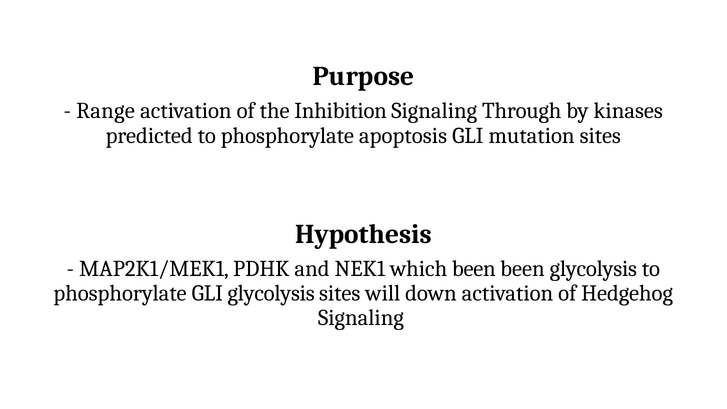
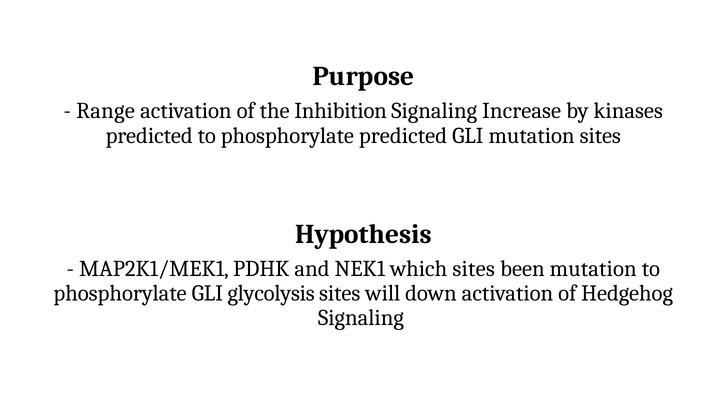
Through: Through -> Increase
phosphorylate apoptosis: apoptosis -> predicted
which been: been -> sites
been glycolysis: glycolysis -> mutation
